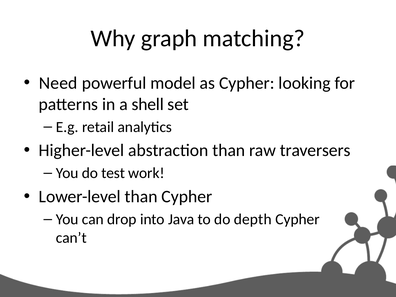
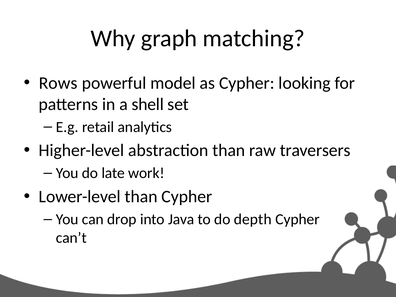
Need: Need -> Rows
test: test -> late
